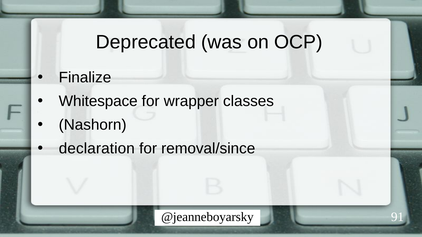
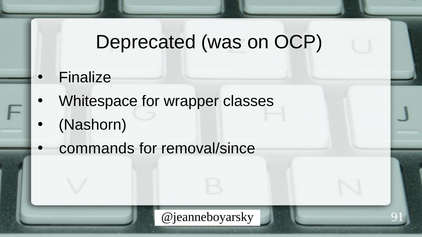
declaration: declaration -> commands
